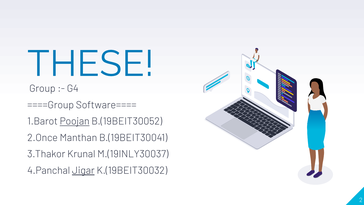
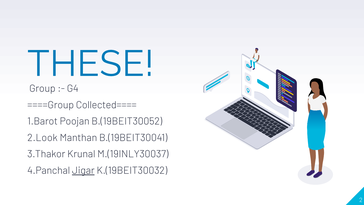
Software====: Software==== -> Collected====
Poojan underline: present -> none
2.Once: 2.Once -> 2.Look
